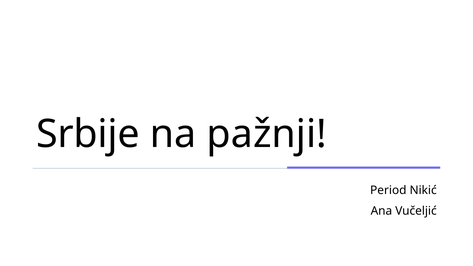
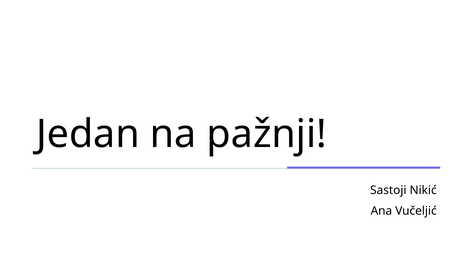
Srbije: Srbije -> Jedan
Period: Period -> Sastoji
